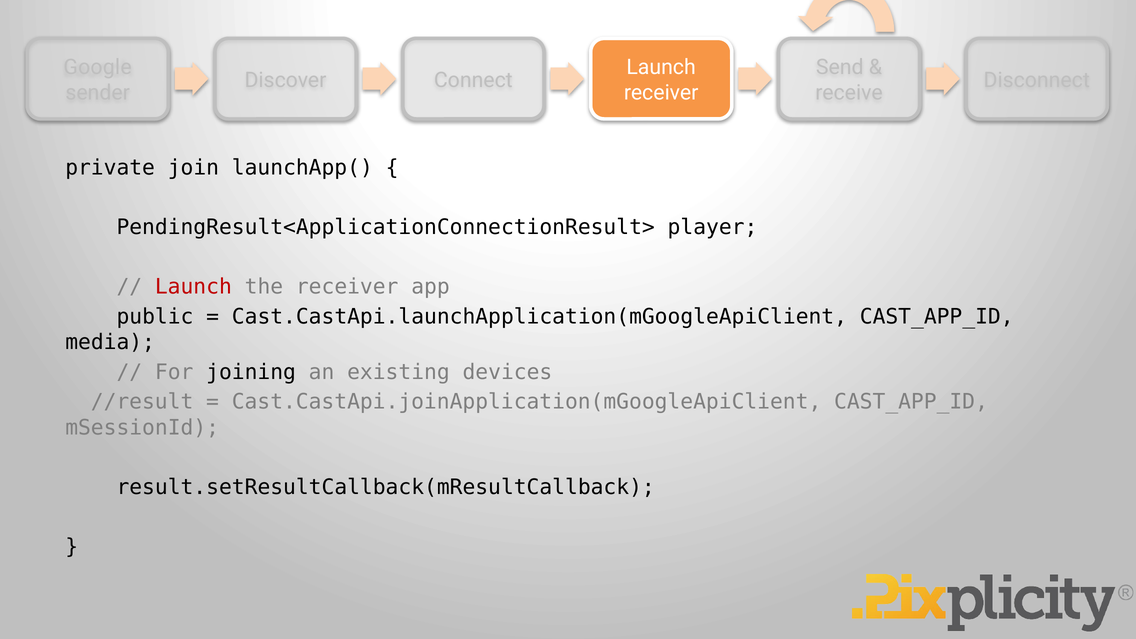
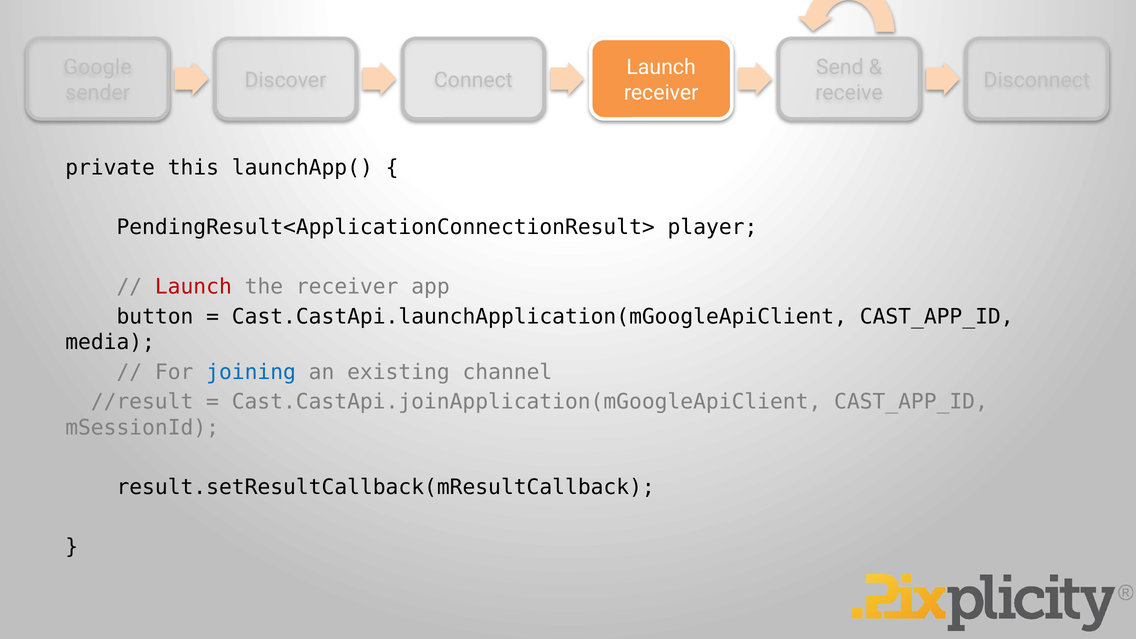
join: join -> this
public: public -> button
joining colour: black -> blue
devices: devices -> channel
